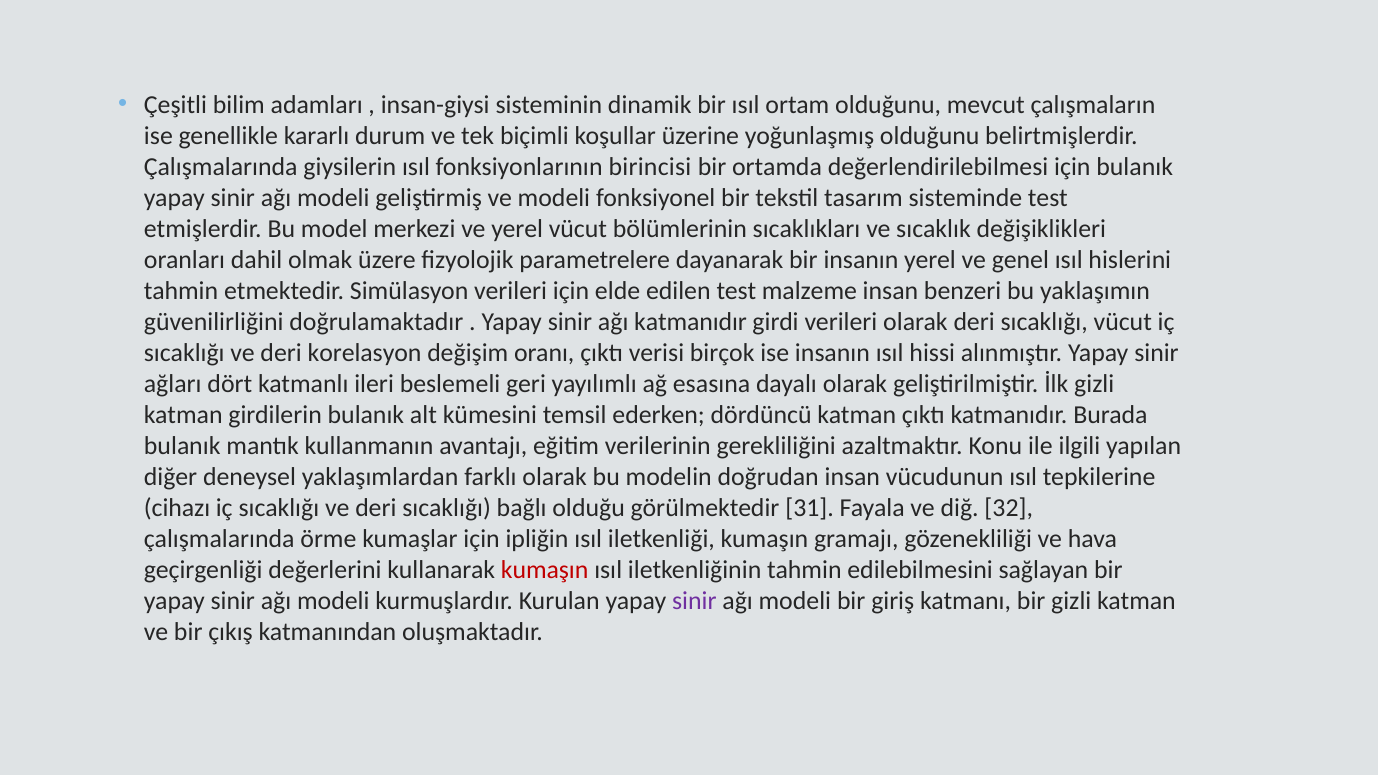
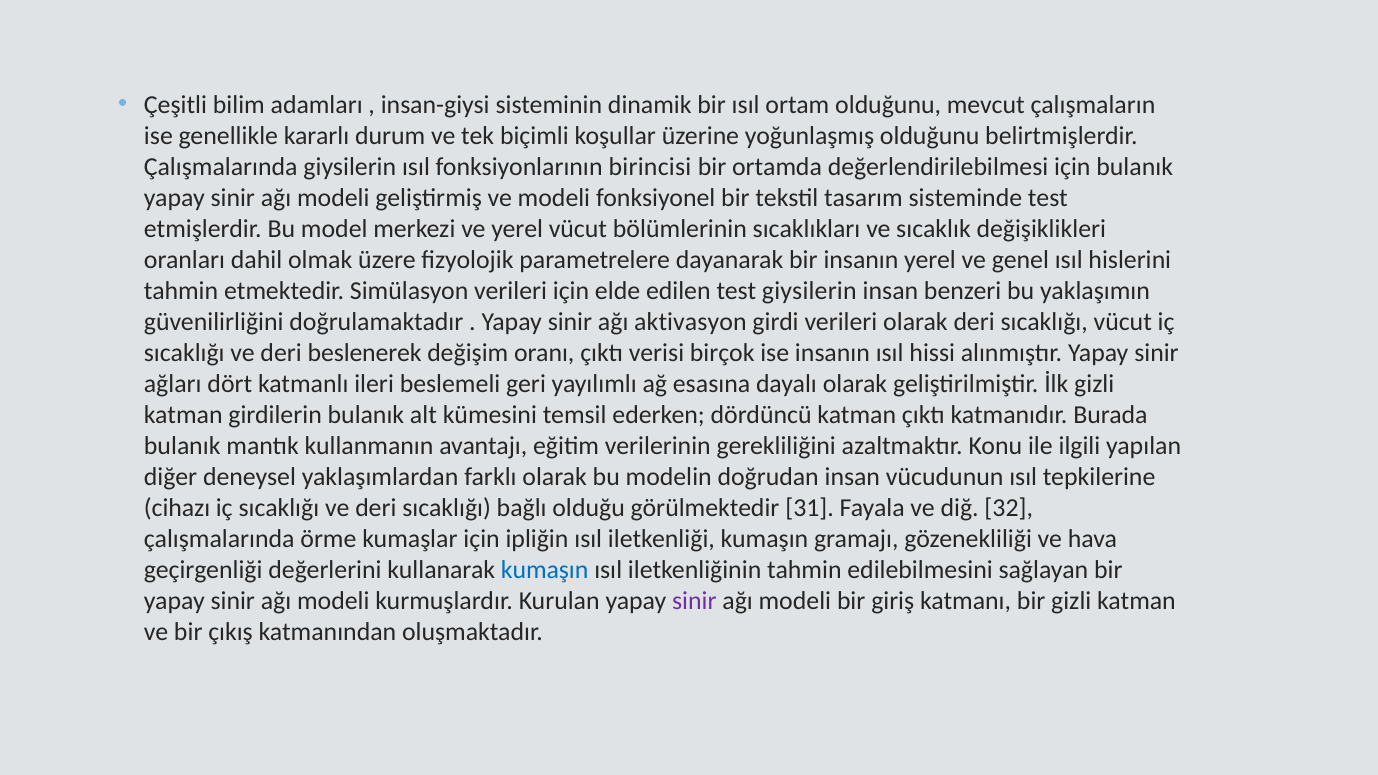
test malzeme: malzeme -> giysilerin
ağı katmanıdır: katmanıdır -> aktivasyon
korelasyon: korelasyon -> beslenerek
kumaşın at (545, 570) colour: red -> blue
